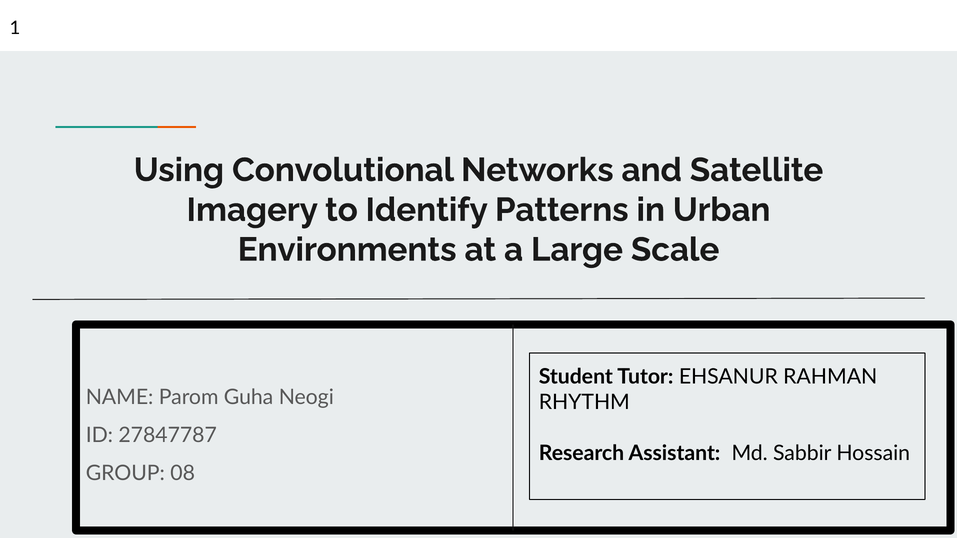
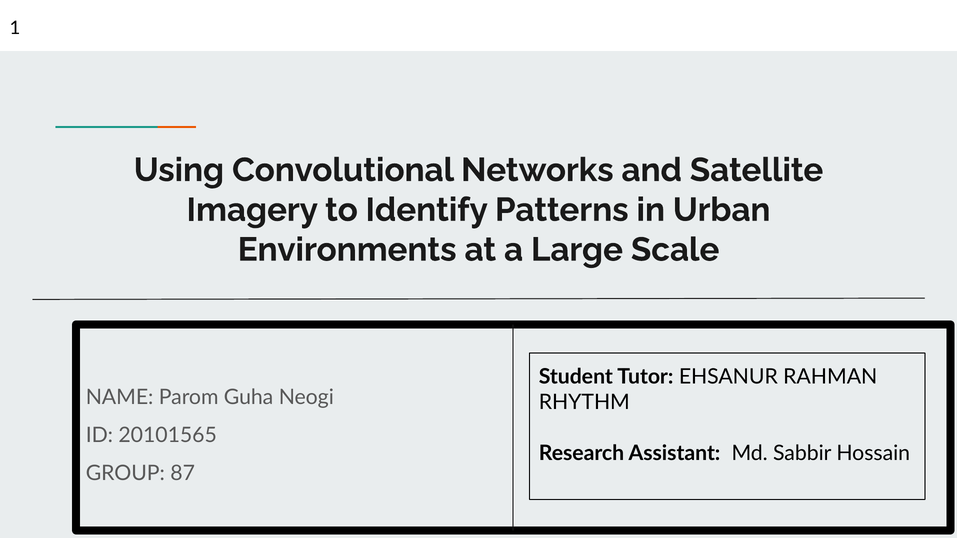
27847787: 27847787 -> 20101565
08: 08 -> 87
